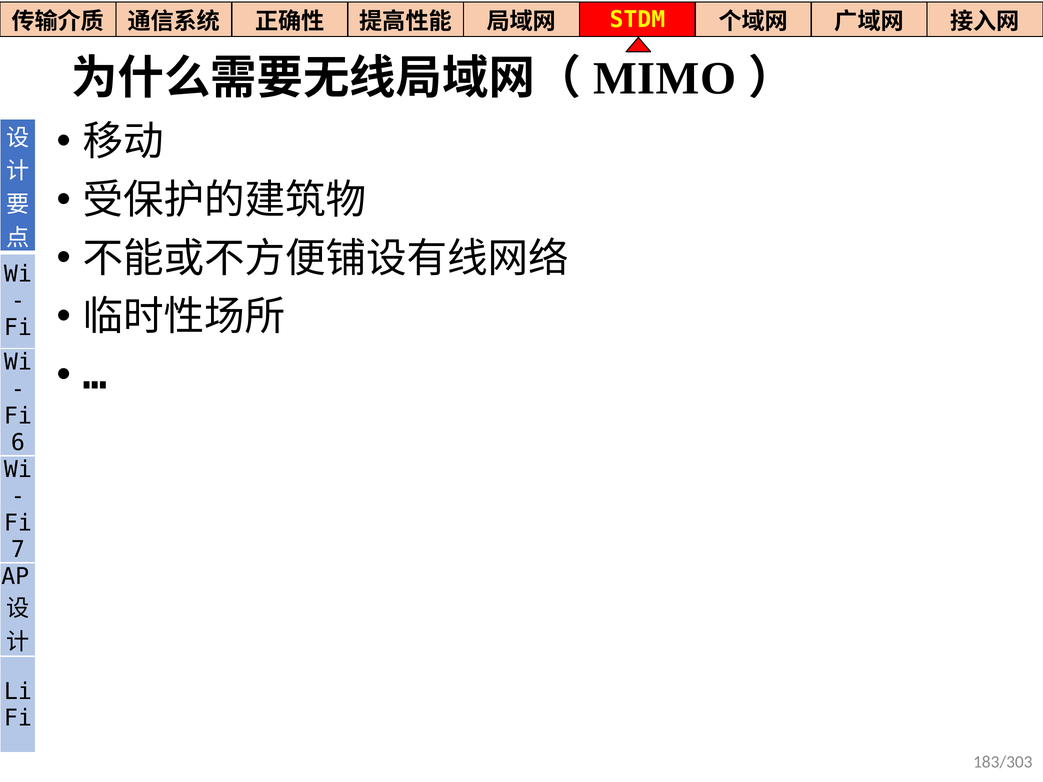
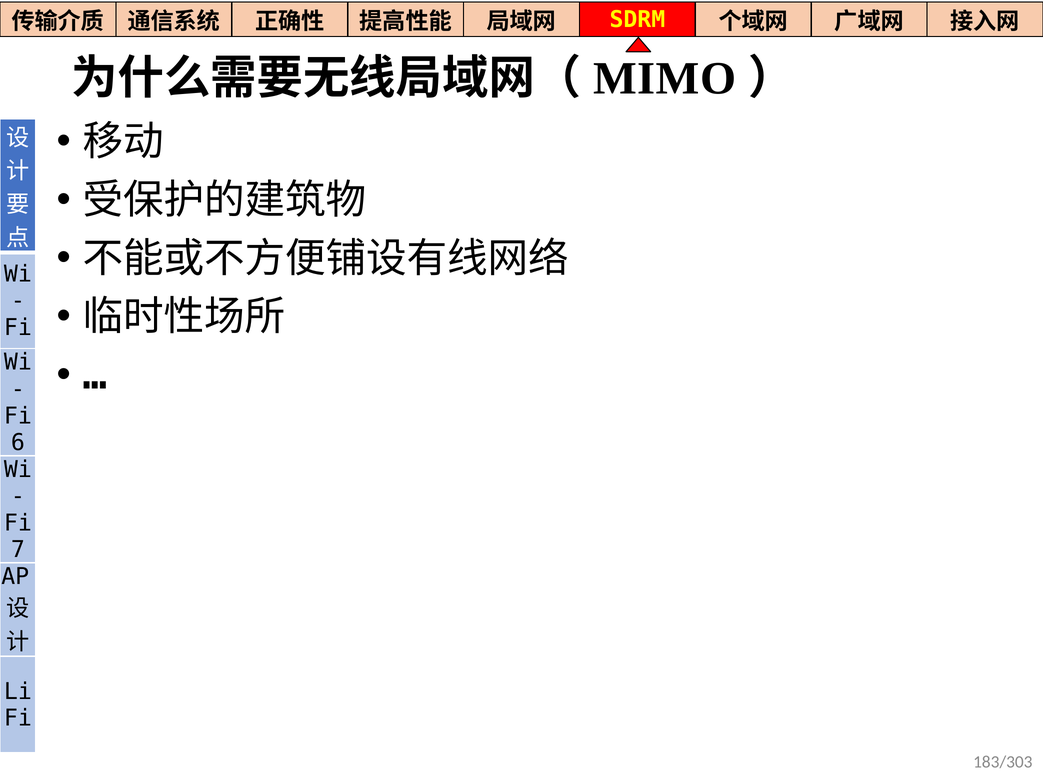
STDM: STDM -> SDRM
